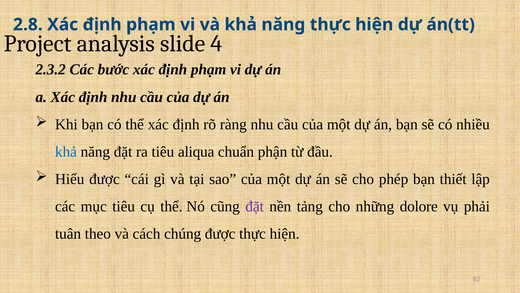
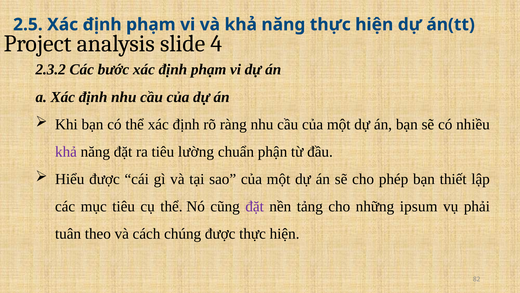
2.8: 2.8 -> 2.5
khả at (66, 151) colour: blue -> purple
aliqua: aliqua -> lường
dolore: dolore -> ipsum
